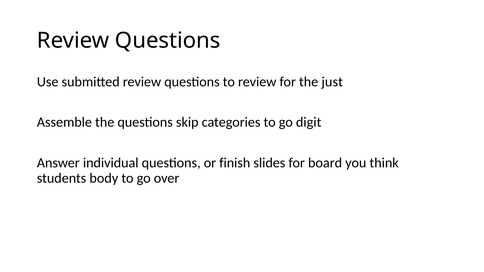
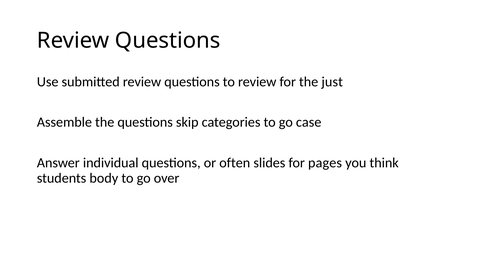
digit: digit -> case
finish: finish -> often
board: board -> pages
